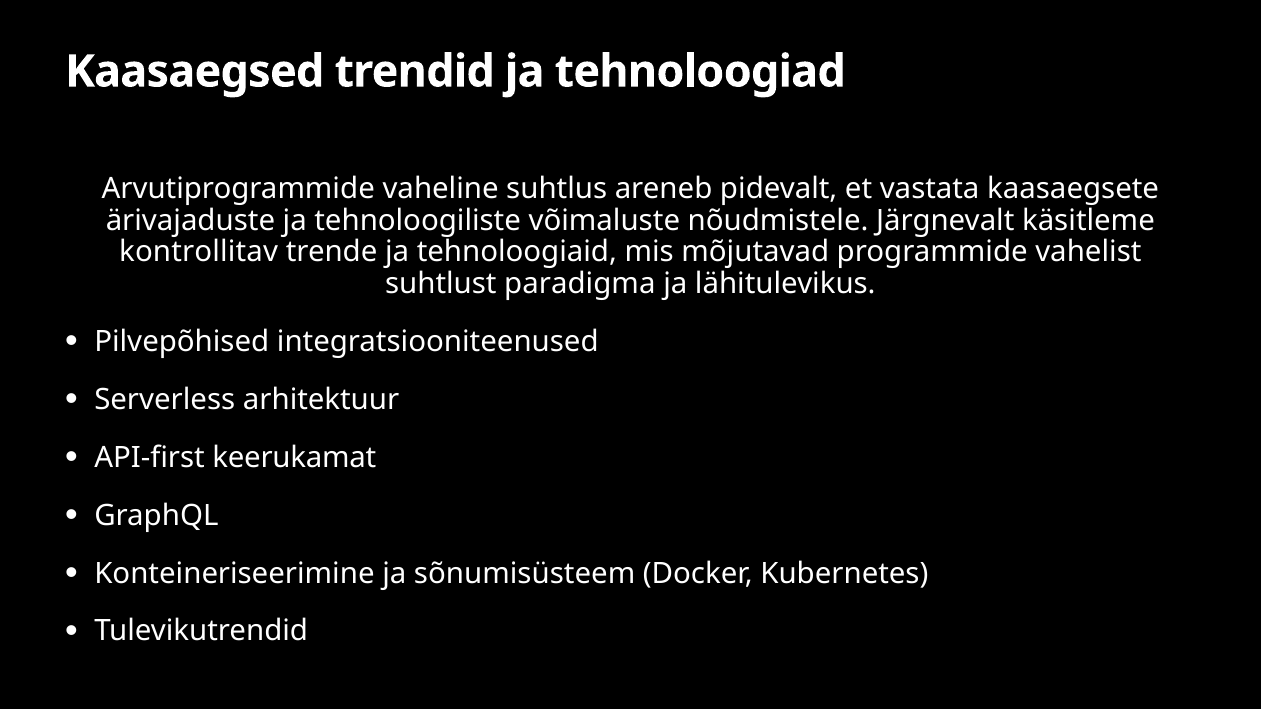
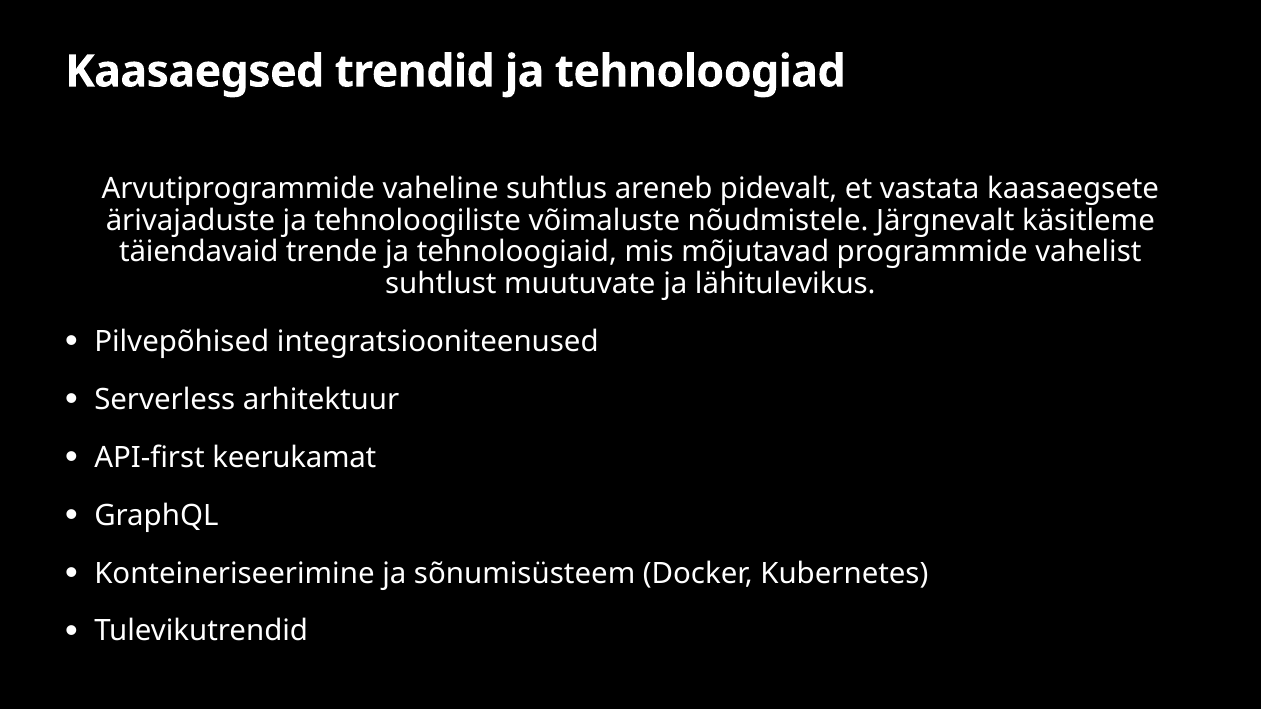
kontrollitav: kontrollitav -> täiendavaid
paradigma: paradigma -> muutuvate
